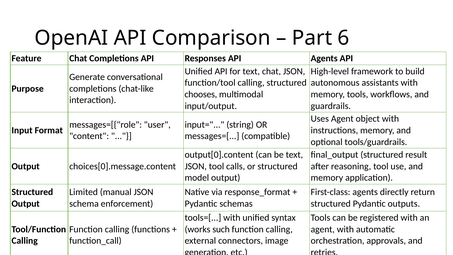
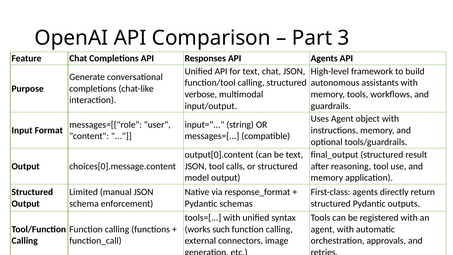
6: 6 -> 3
chooses: chooses -> verbose
